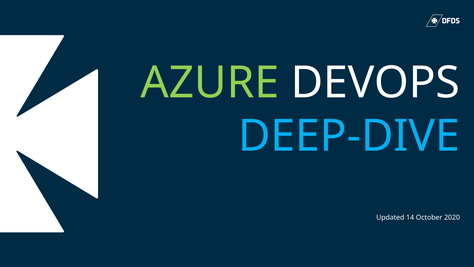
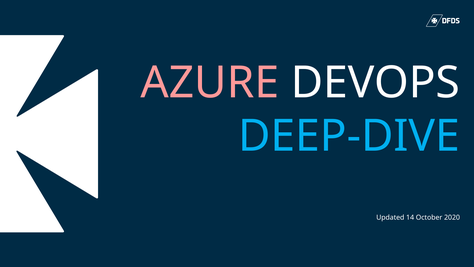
AZURE colour: light green -> pink
